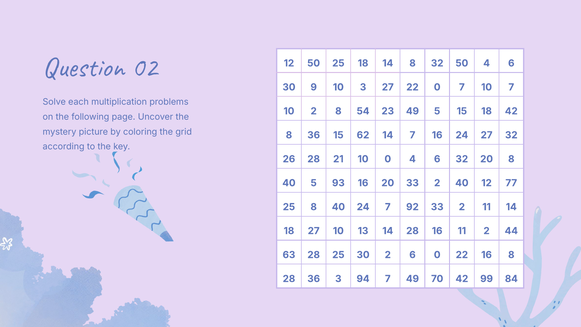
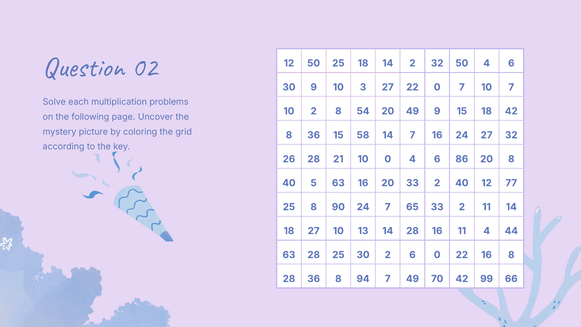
14 8: 8 -> 2
54 23: 23 -> 20
49 5: 5 -> 9
62: 62 -> 58
6 32: 32 -> 86
5 93: 93 -> 63
25 8 40: 40 -> 90
92: 92 -> 65
11 2: 2 -> 4
36 3: 3 -> 8
84: 84 -> 66
